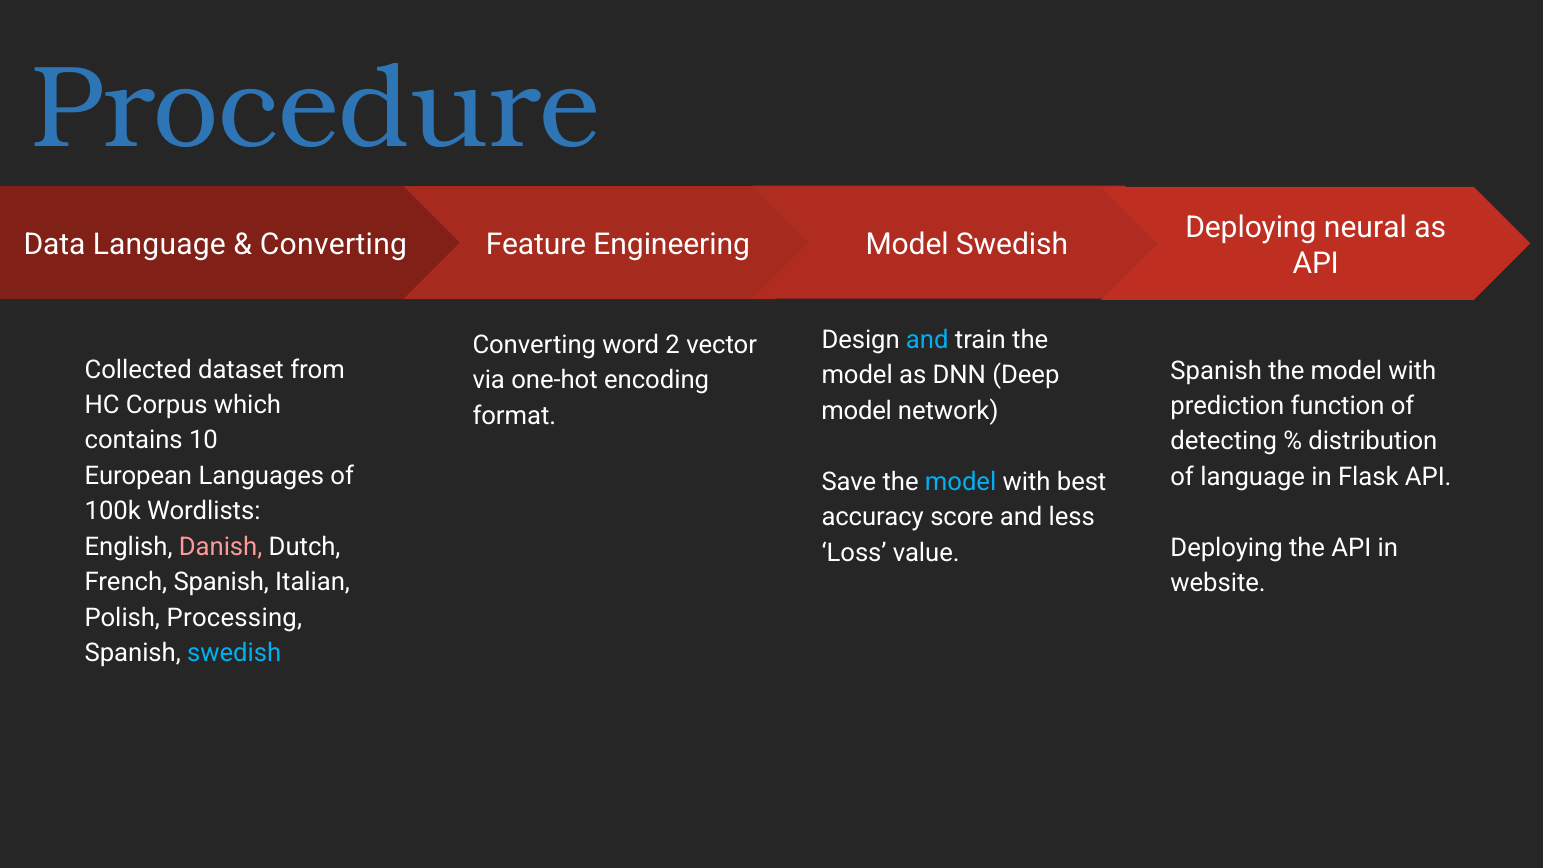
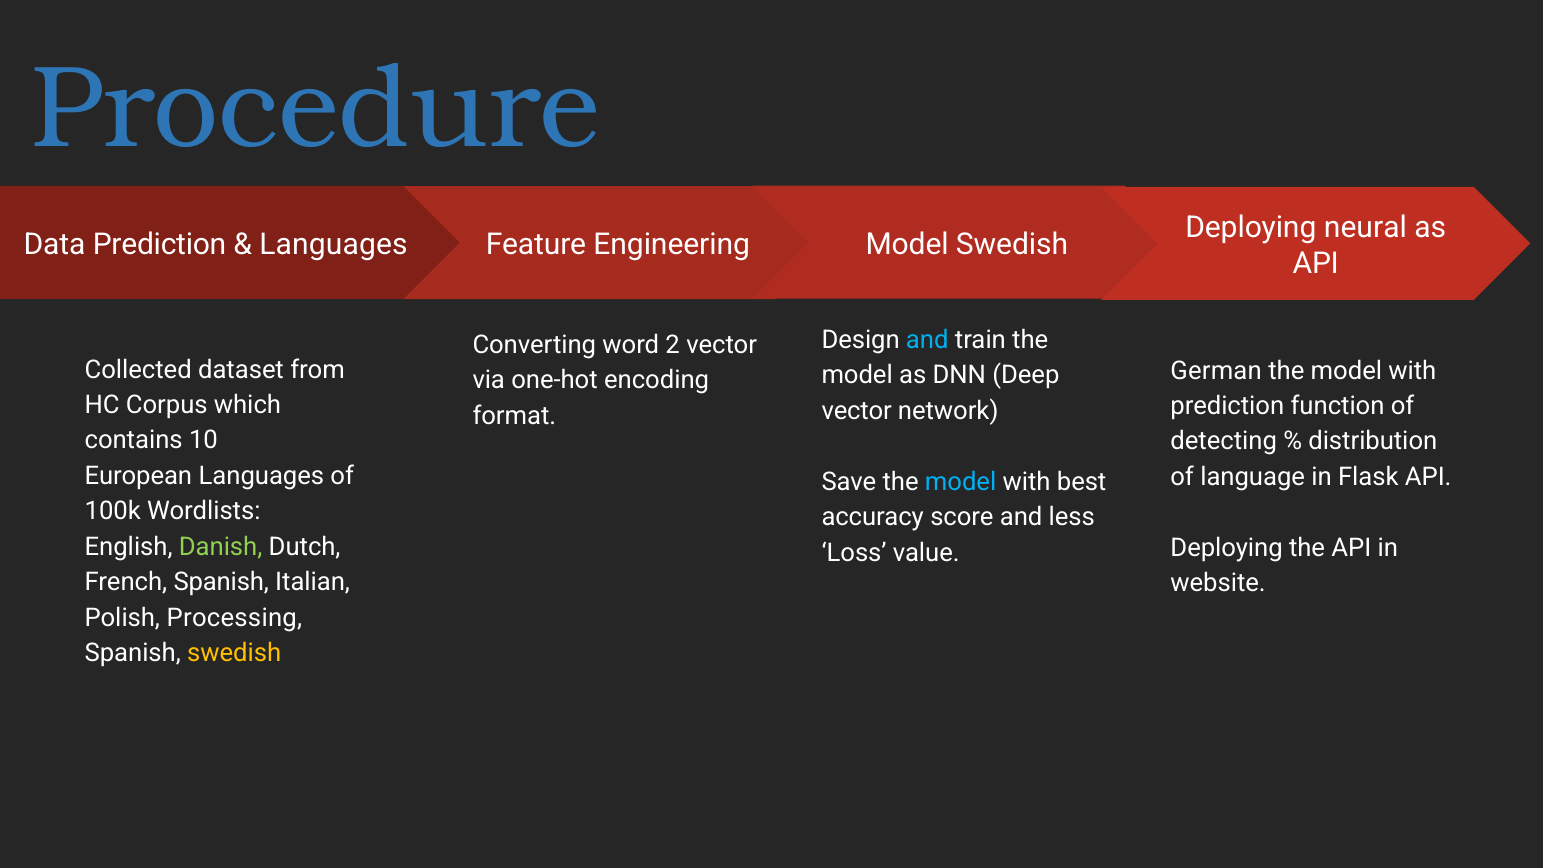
Data Language: Language -> Prediction
Converting at (333, 244): Converting -> Languages
Spanish at (1216, 371): Spanish -> German
model at (857, 411): model -> vector
Danish colour: pink -> light green
swedish at (234, 653) colour: light blue -> yellow
